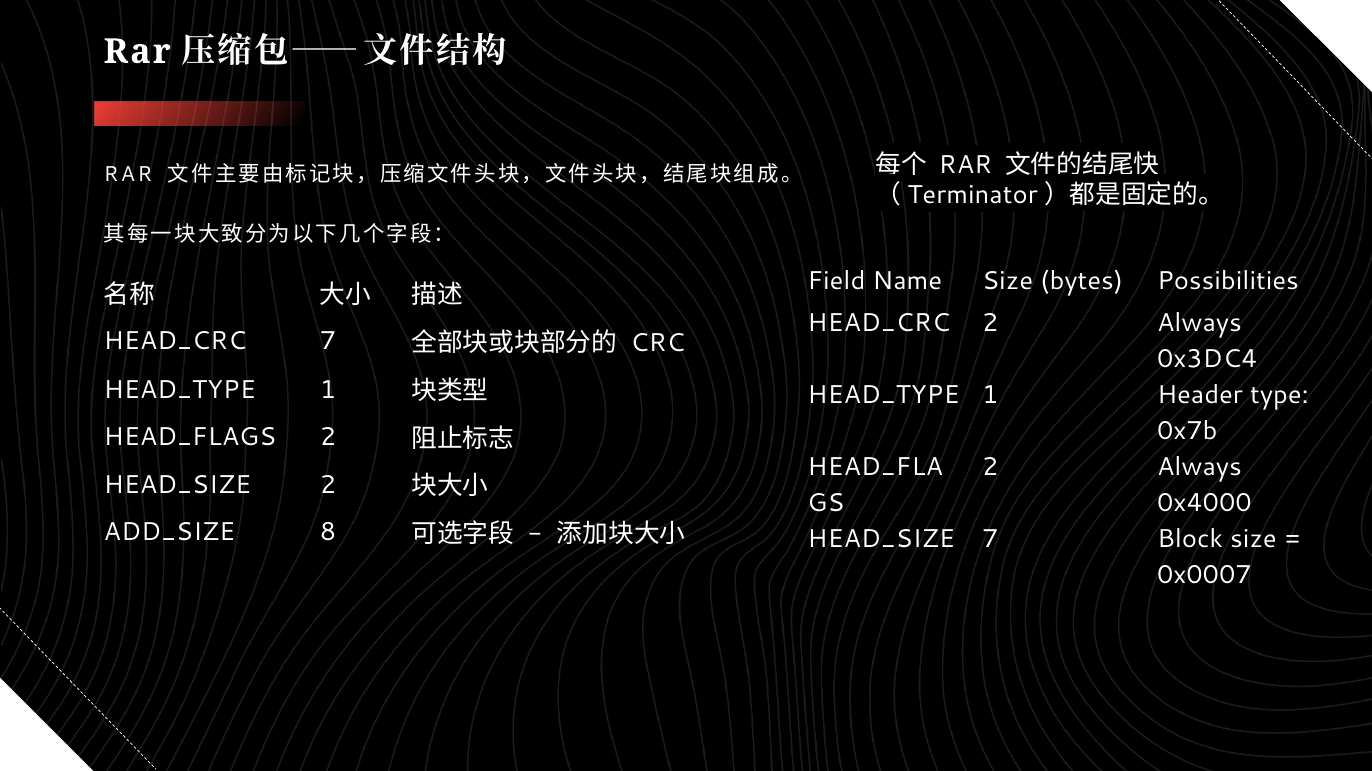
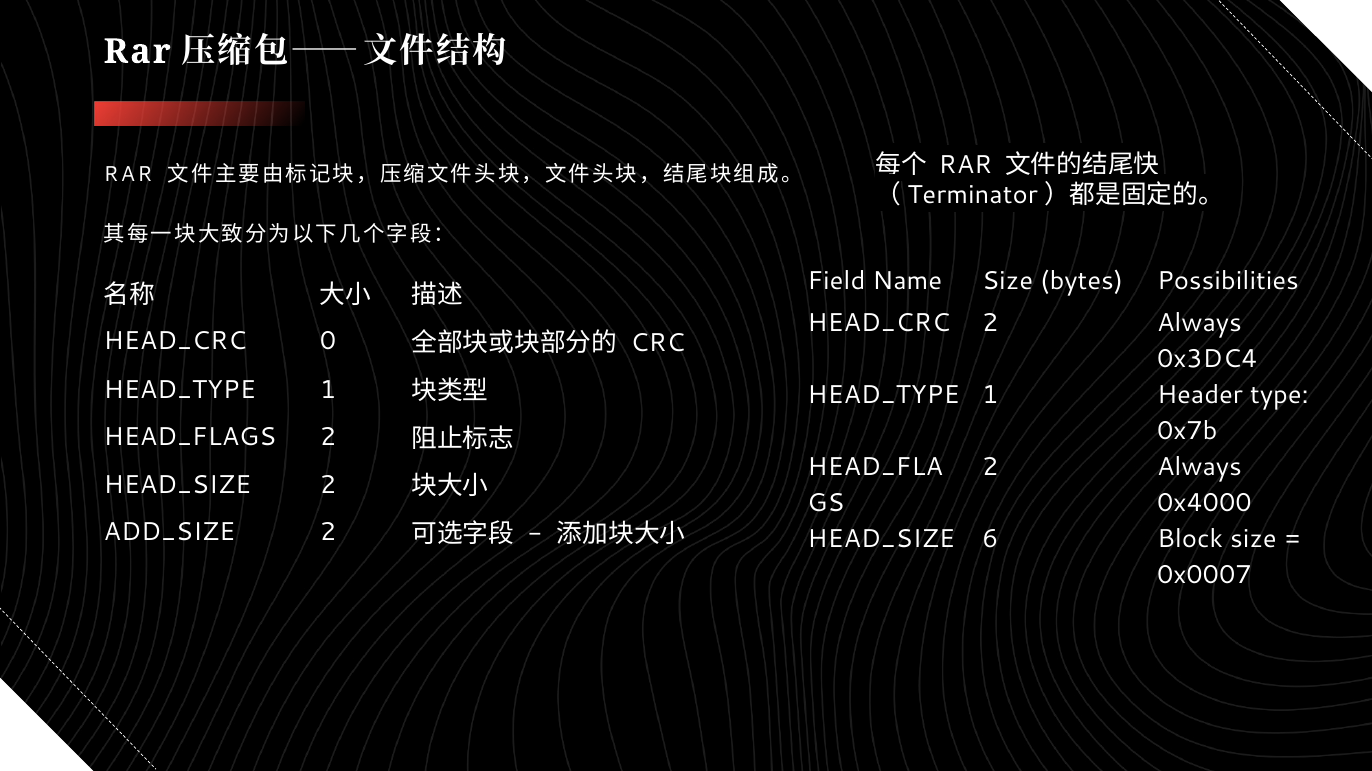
7 at (328, 342): 7 -> 0
8 at (328, 533): 8 -> 2
7 at (990, 539): 7 -> 6
